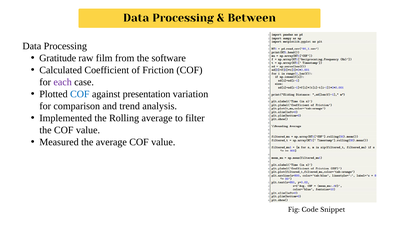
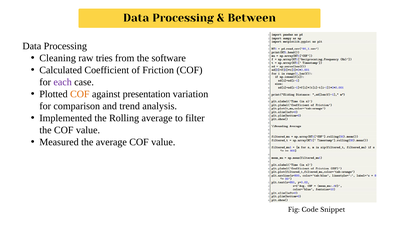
Gratitude: Gratitude -> Cleaning
film: film -> tries
COF at (80, 94) colour: blue -> orange
